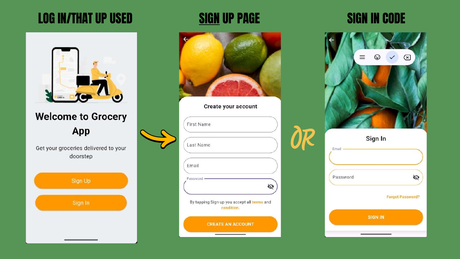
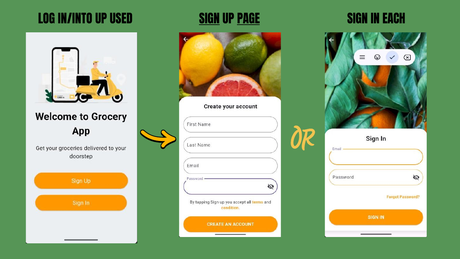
IN/THAT: IN/THAT -> IN/INTO
PAGE underline: none -> present
CODE: CODE -> EACH
